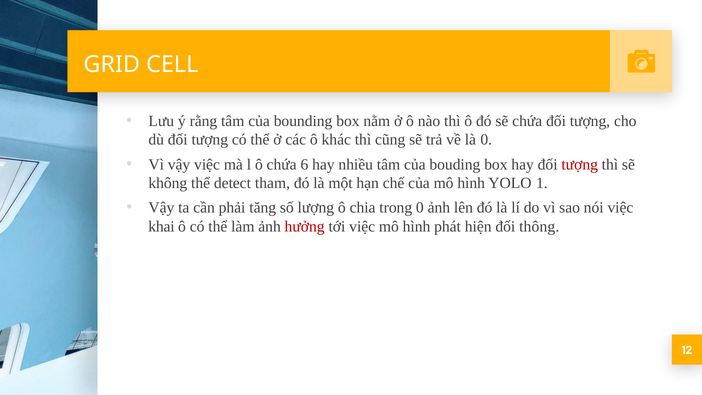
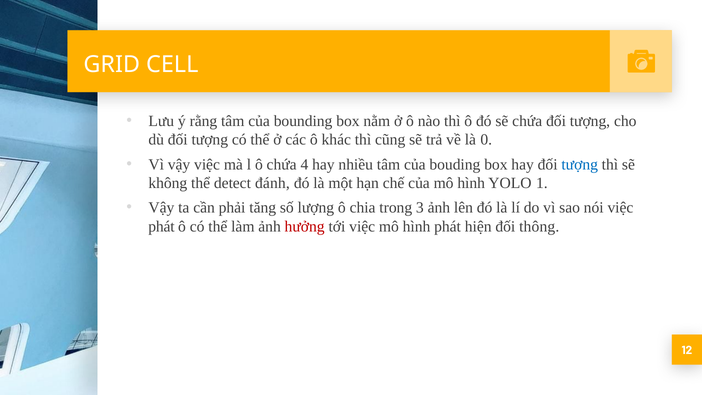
6: 6 -> 4
tượng at (580, 164) colour: red -> blue
tham: tham -> đánh
trong 0: 0 -> 3
khai at (161, 226): khai -> phát
